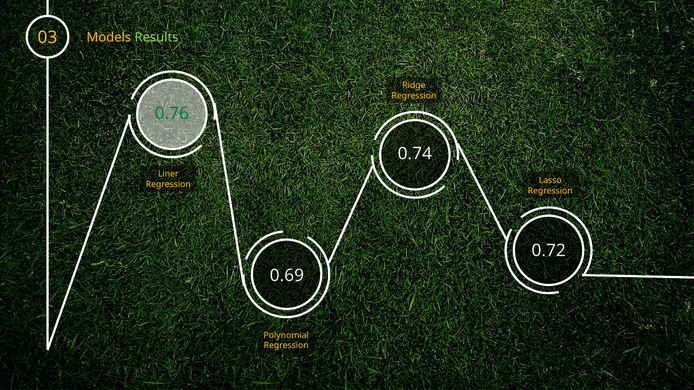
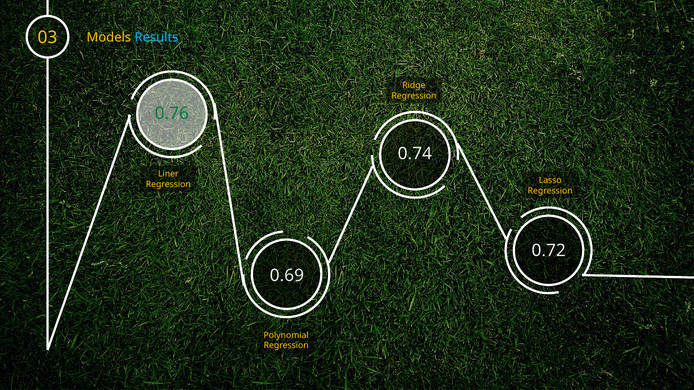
Results colour: light green -> light blue
